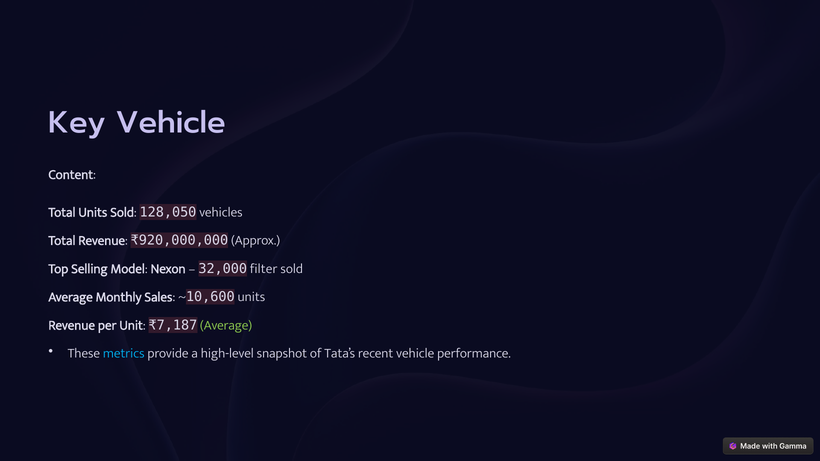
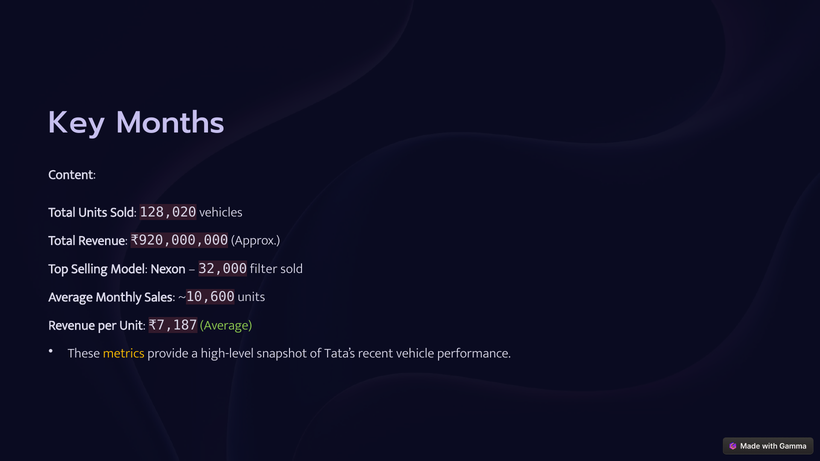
Key Vehicle: Vehicle -> Months
128,050: 128,050 -> 128,020
metrics colour: light blue -> yellow
